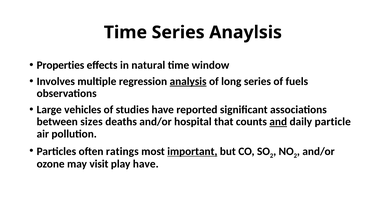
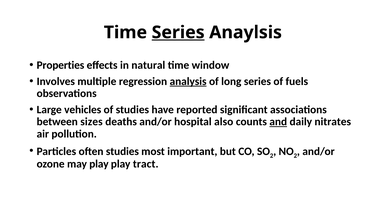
Series at (178, 32) underline: none -> present
that: that -> also
particle: particle -> nitrates
often ratings: ratings -> studies
important underline: present -> none
may visit: visit -> play
play have: have -> tract
